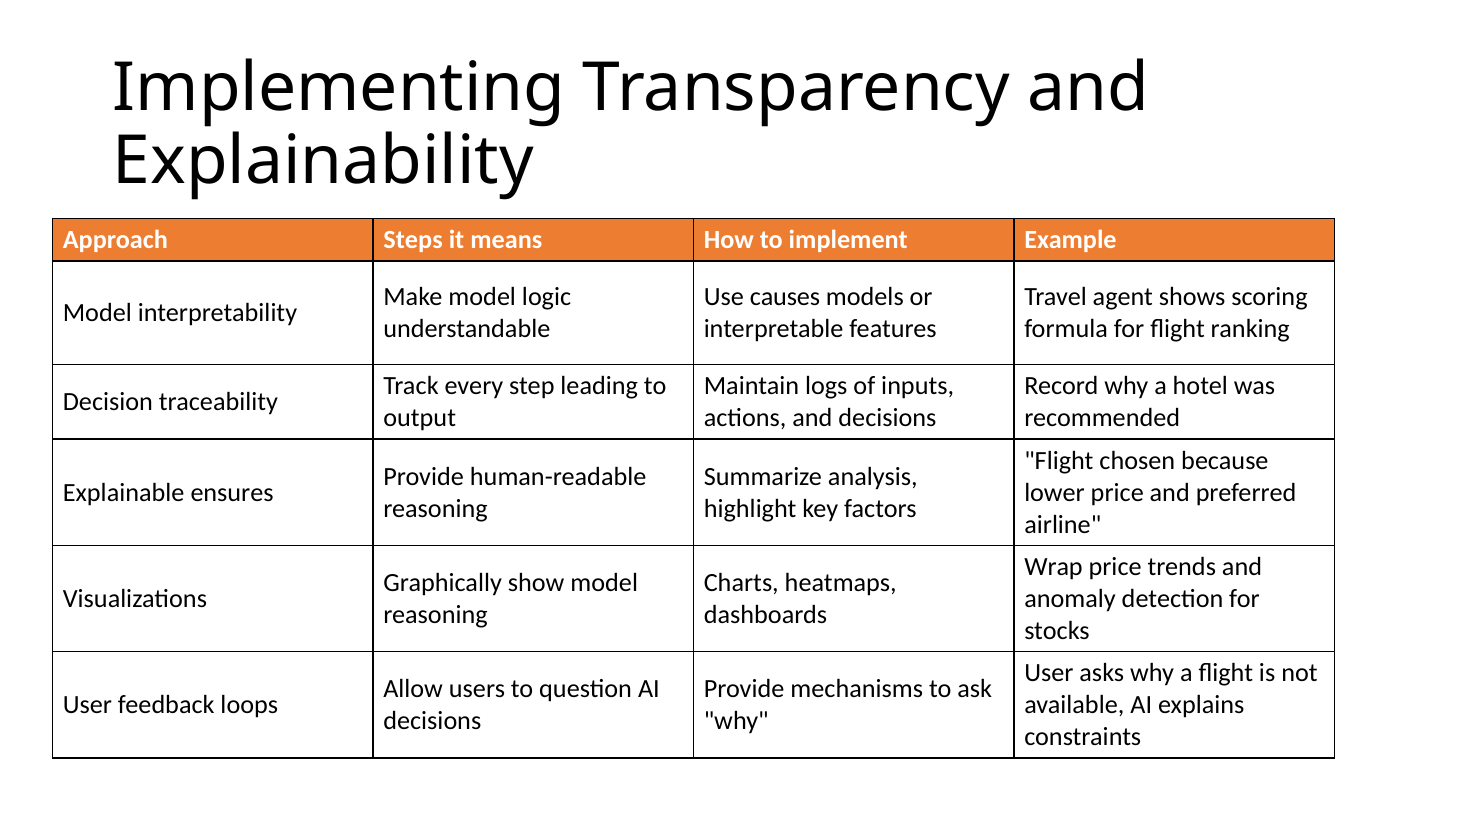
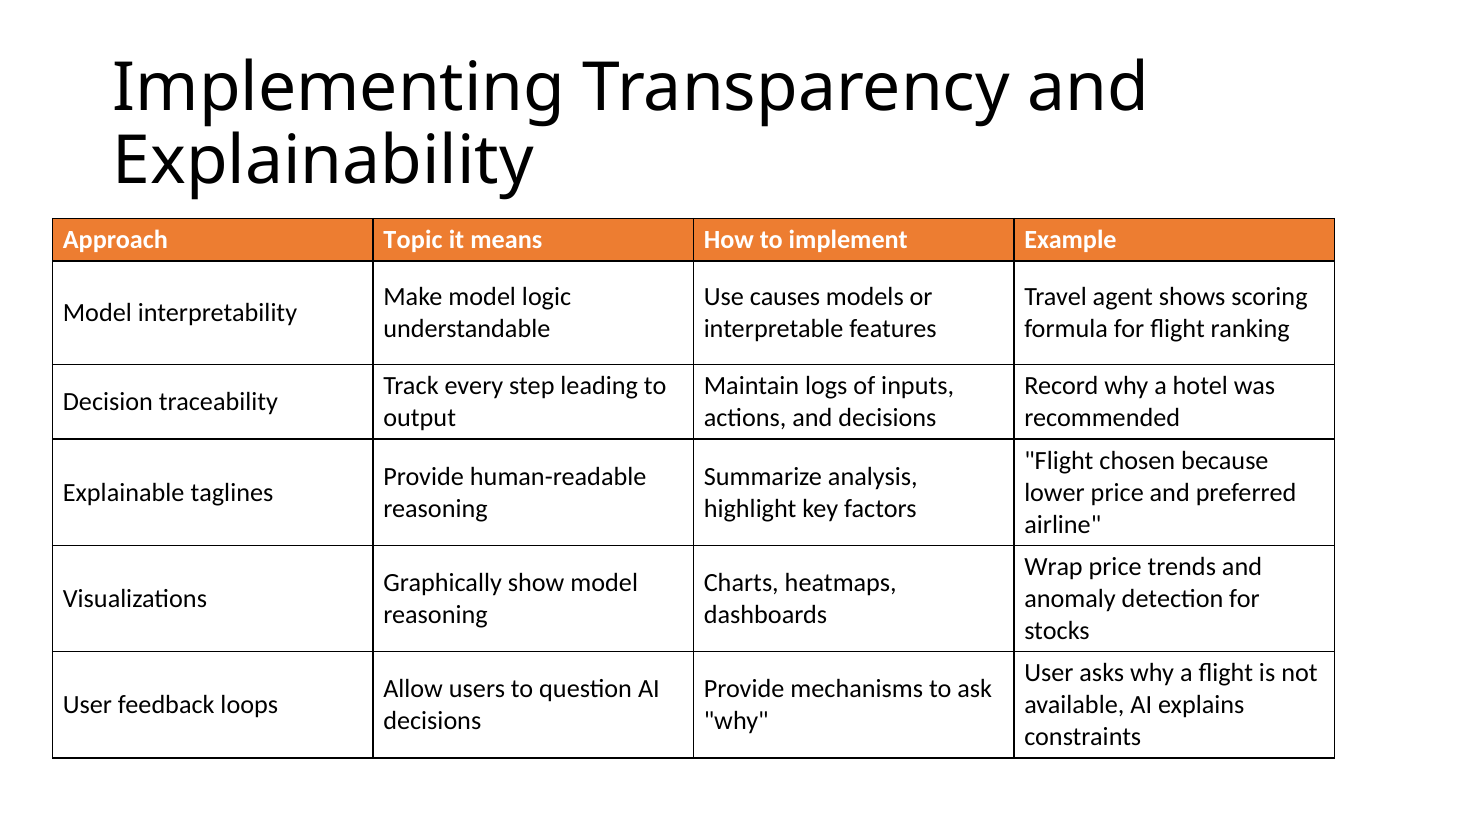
Steps: Steps -> Topic
ensures: ensures -> taglines
